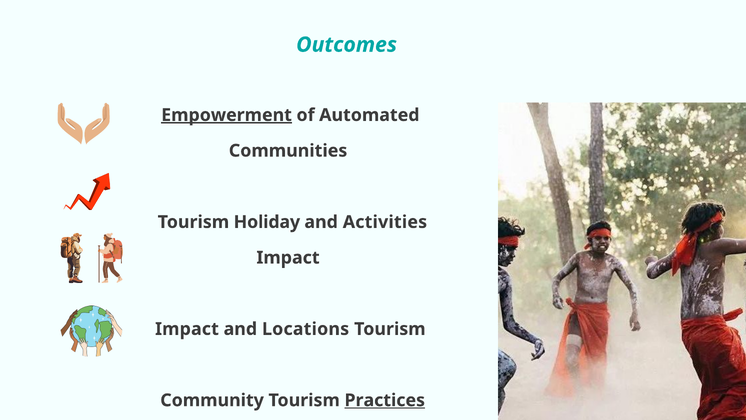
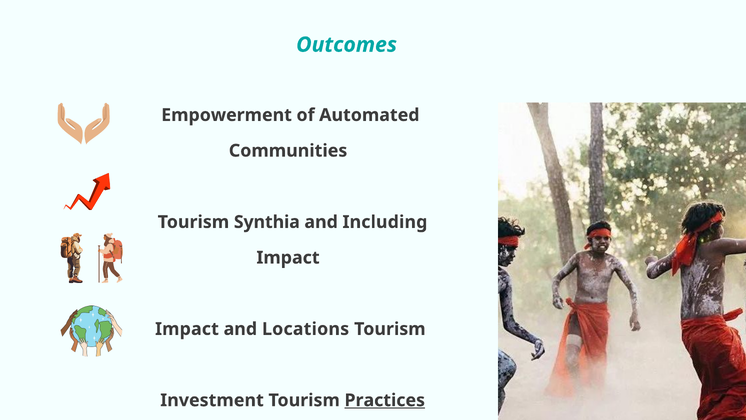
Empowerment underline: present -> none
Holiday: Holiday -> Synthia
Activities: Activities -> Including
Community: Community -> Investment
